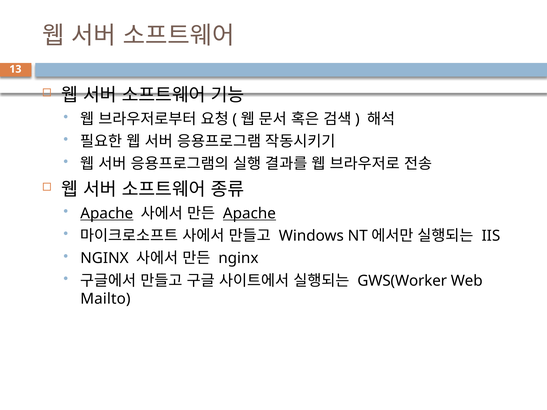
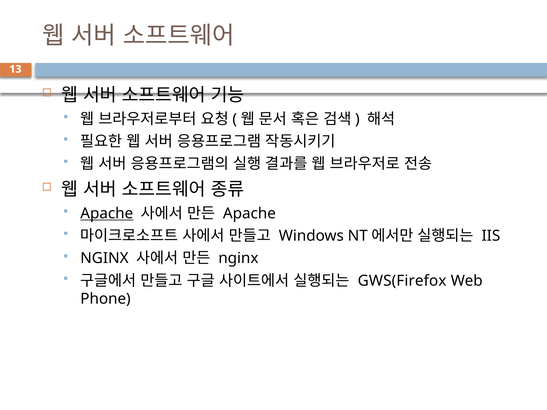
Apache at (249, 214) underline: present -> none
GWS(Worker: GWS(Worker -> GWS(Firefox
Mailto: Mailto -> Phone
